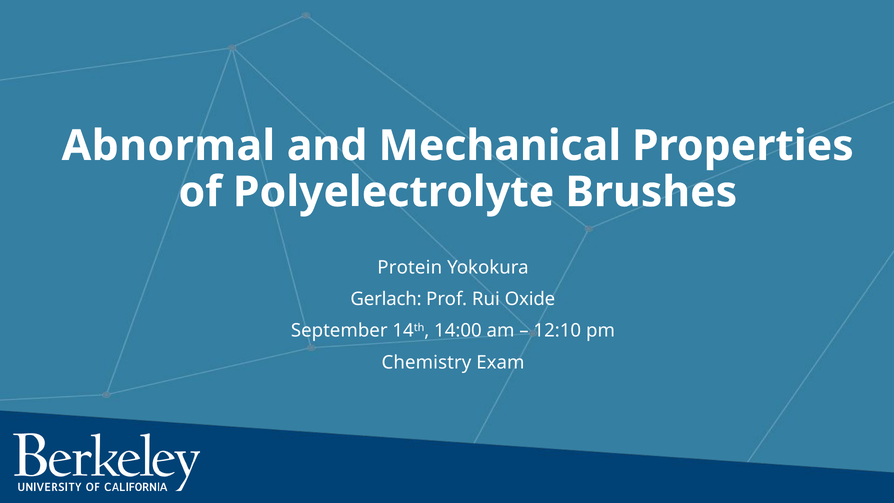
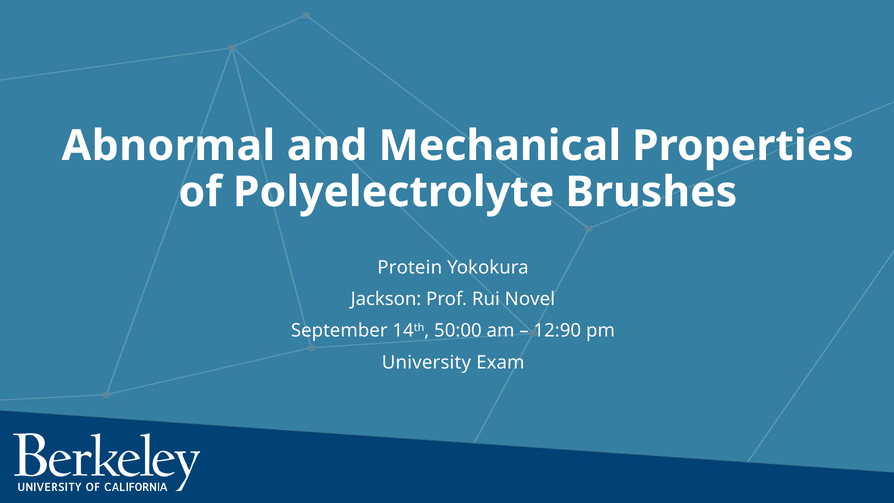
Gerlach: Gerlach -> Jackson
Oxide: Oxide -> Novel
14:00: 14:00 -> 50:00
12:10: 12:10 -> 12:90
Chemistry: Chemistry -> University
